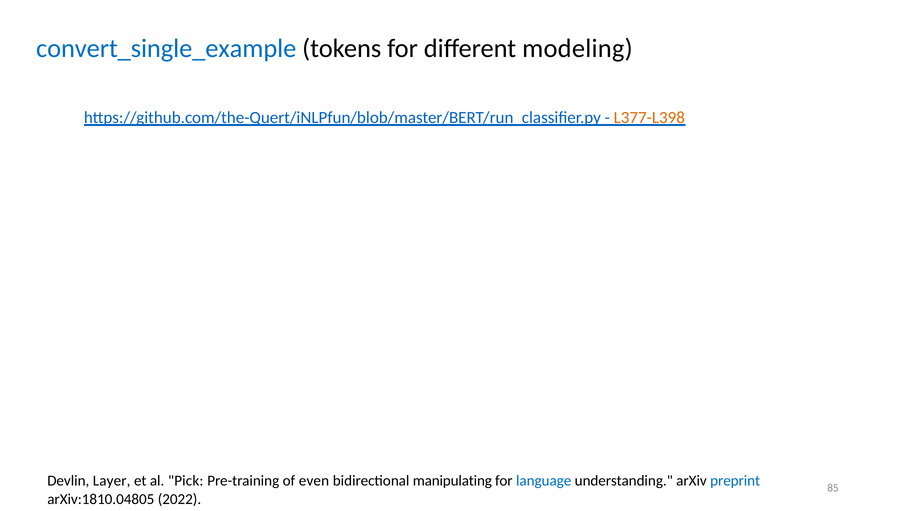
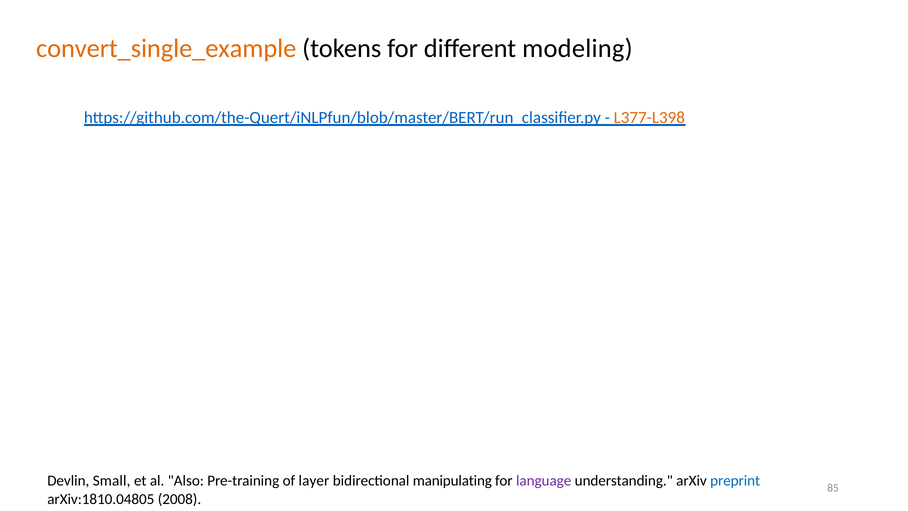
convert_single_example colour: blue -> orange
Layer: Layer -> Small
Pick: Pick -> Also
even: even -> layer
language colour: blue -> purple
2022: 2022 -> 2008
